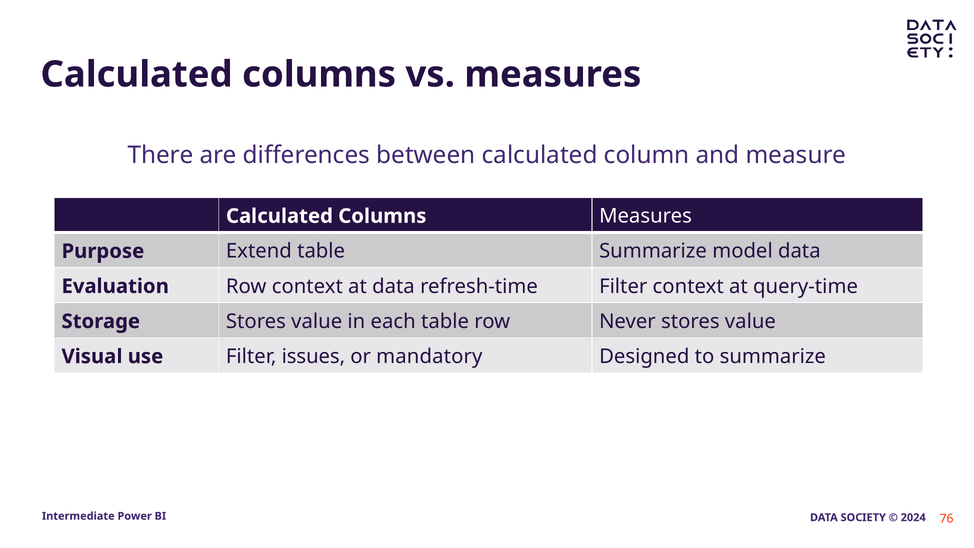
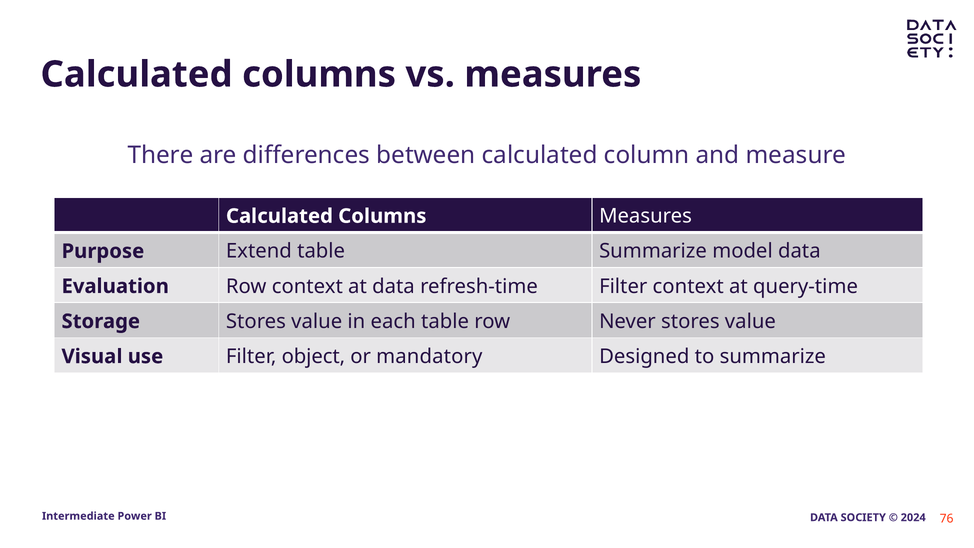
issues: issues -> object
